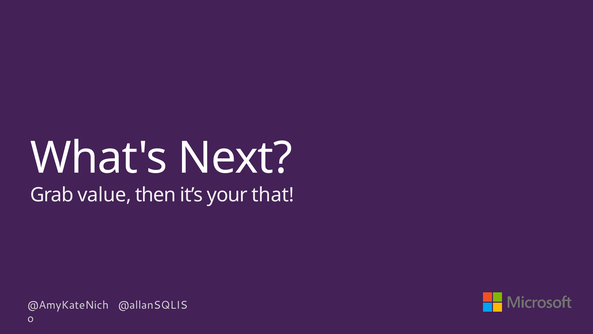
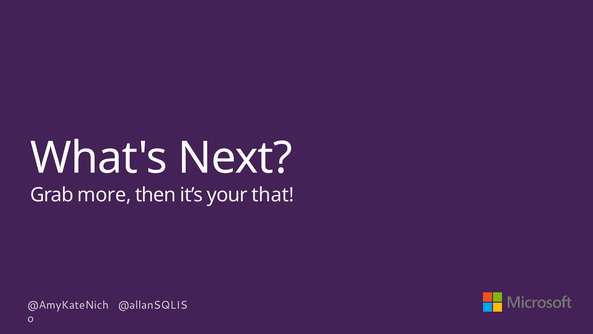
value: value -> more
